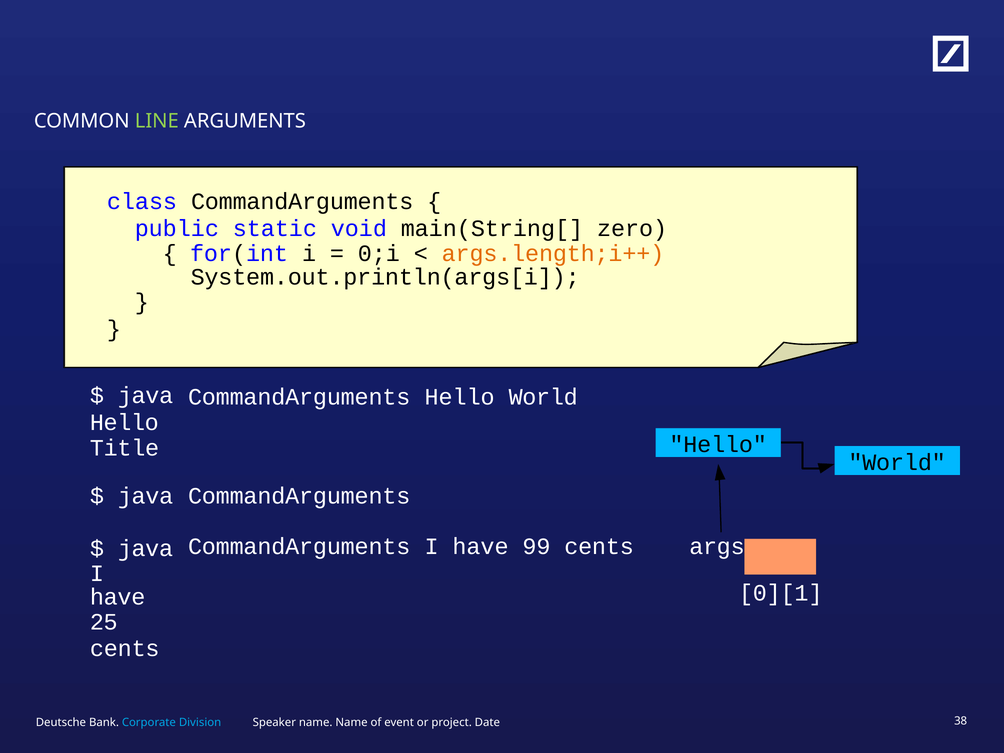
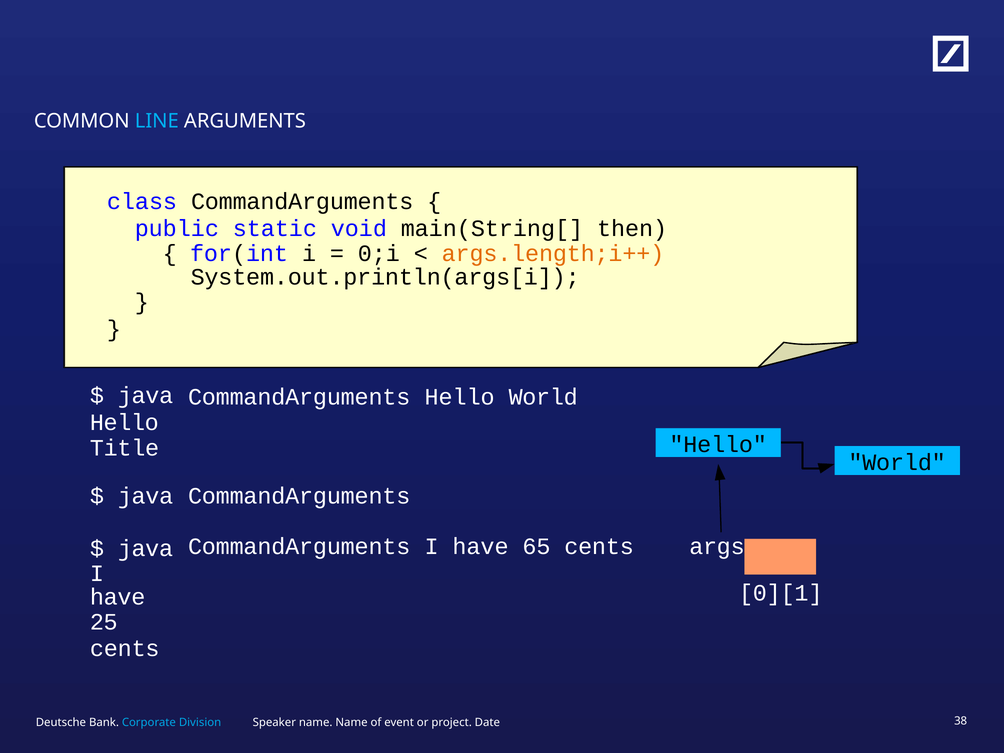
LINE colour: light green -> light blue
zero: zero -> then
99: 99 -> 65
